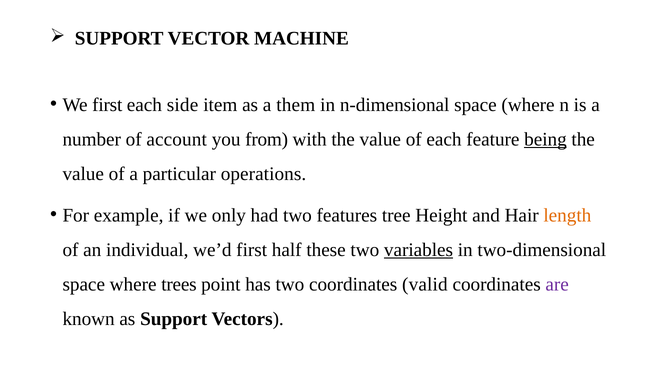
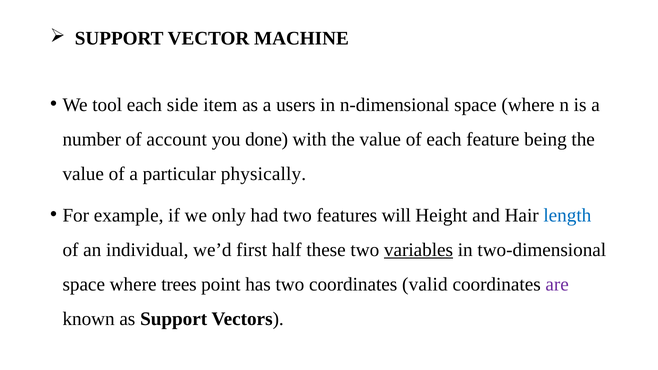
We first: first -> tool
them: them -> users
from: from -> done
being underline: present -> none
operations: operations -> physically
tree: tree -> will
length colour: orange -> blue
